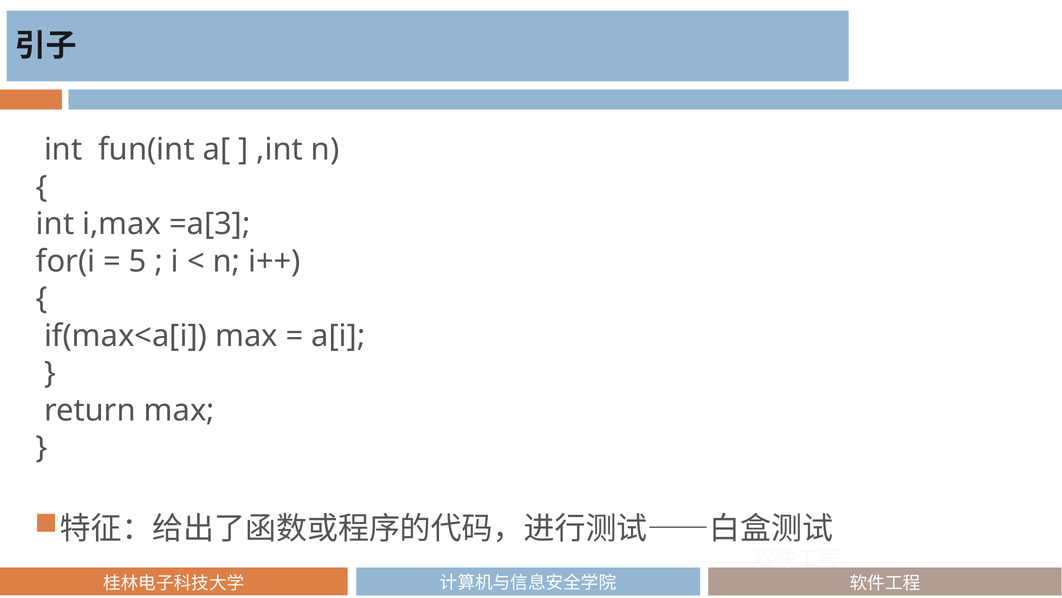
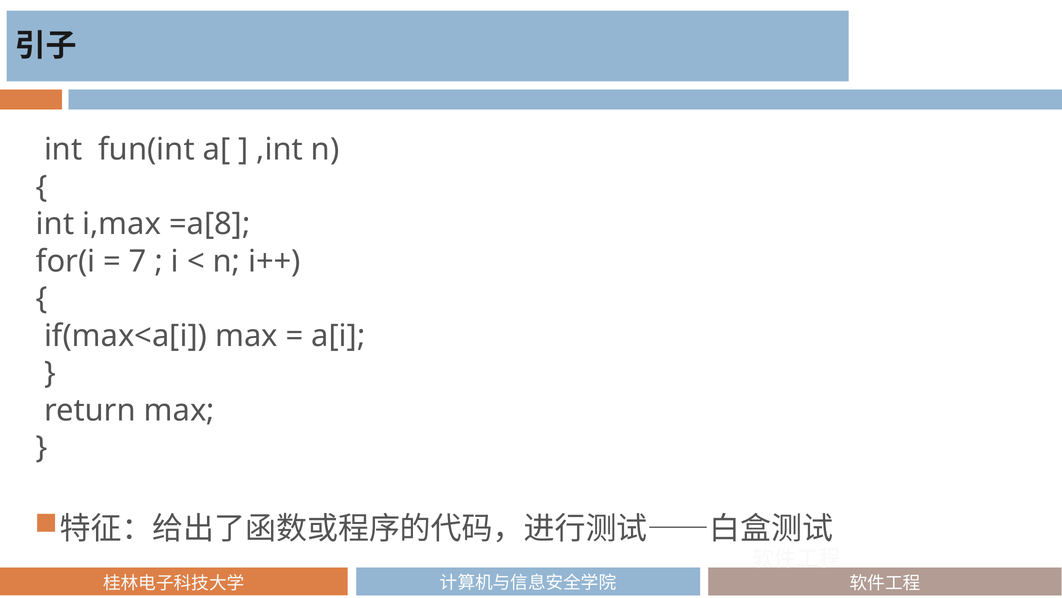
=a[3: =a[3 -> =a[8
5: 5 -> 7
